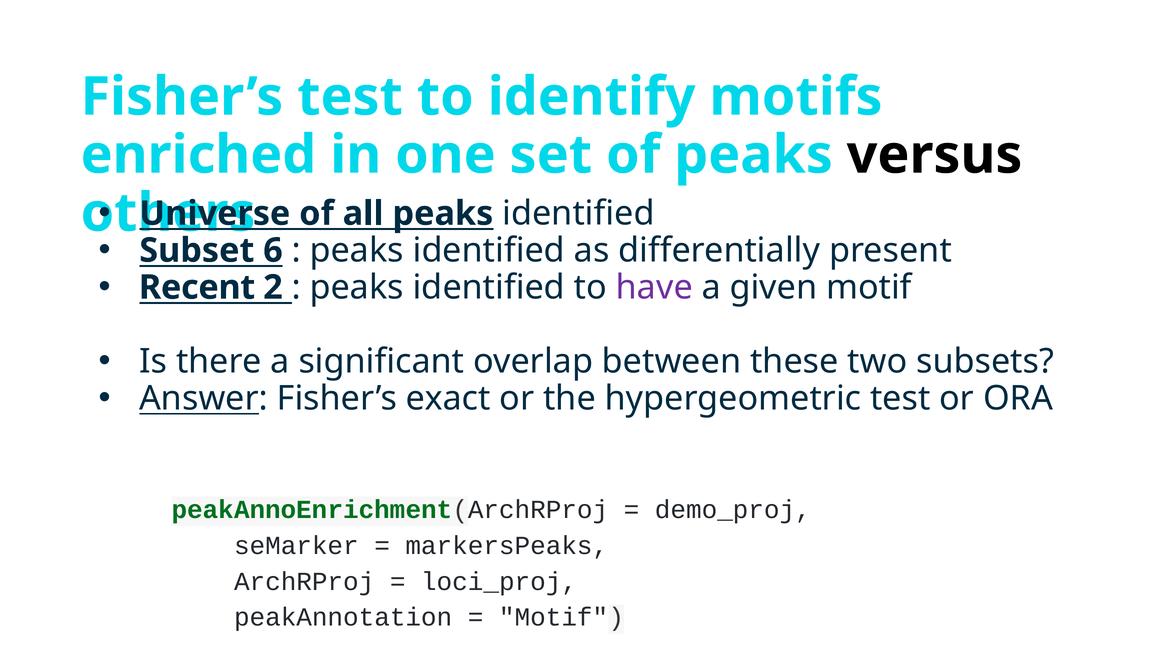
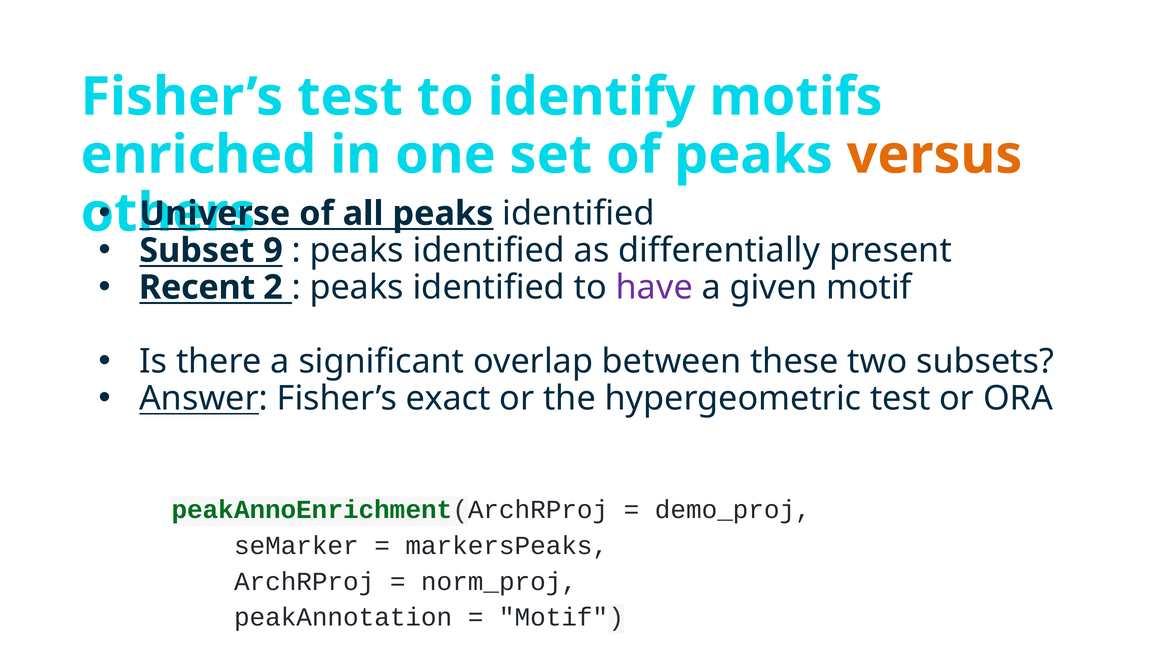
versus colour: black -> orange
6: 6 -> 9
loci_proj: loci_proj -> norm_proj
